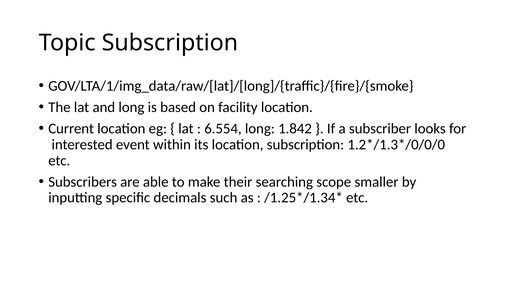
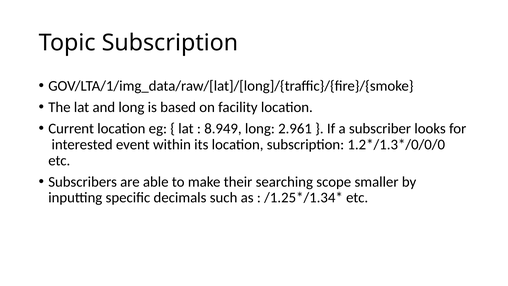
6.554: 6.554 -> 8.949
1.842: 1.842 -> 2.961
